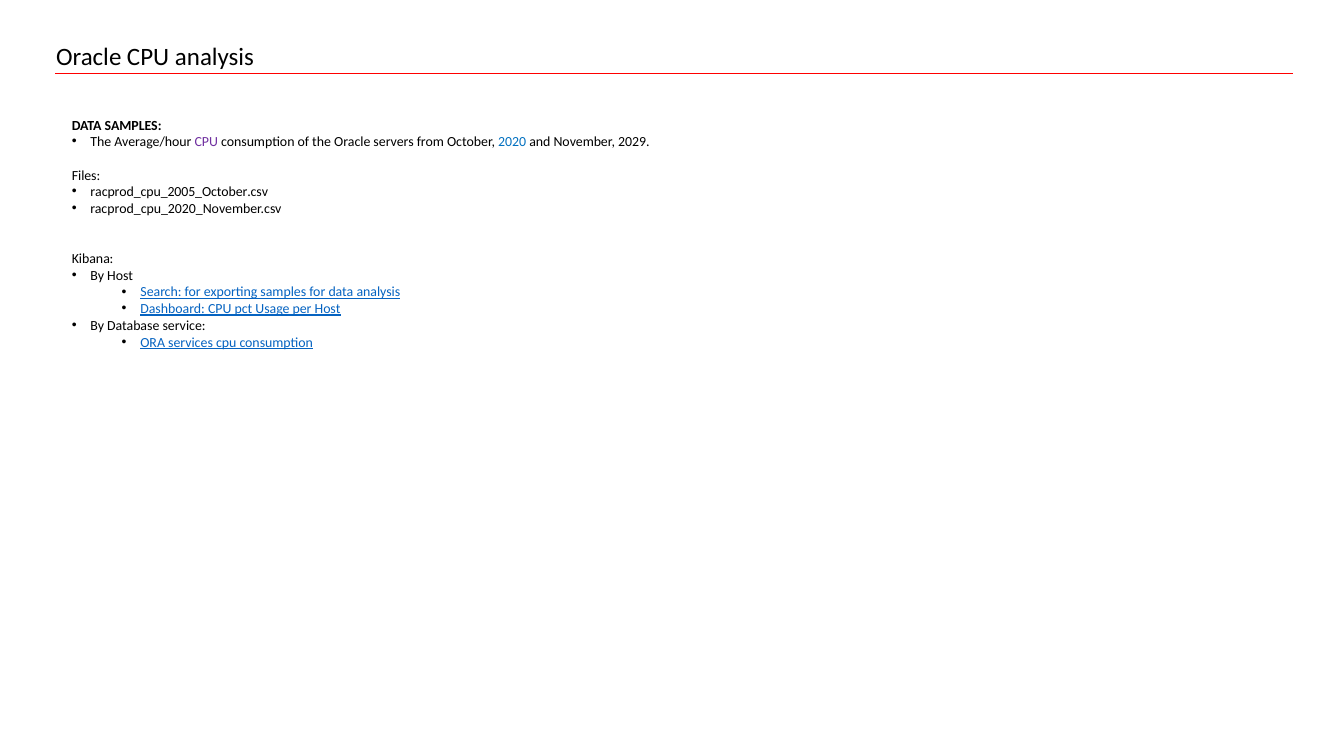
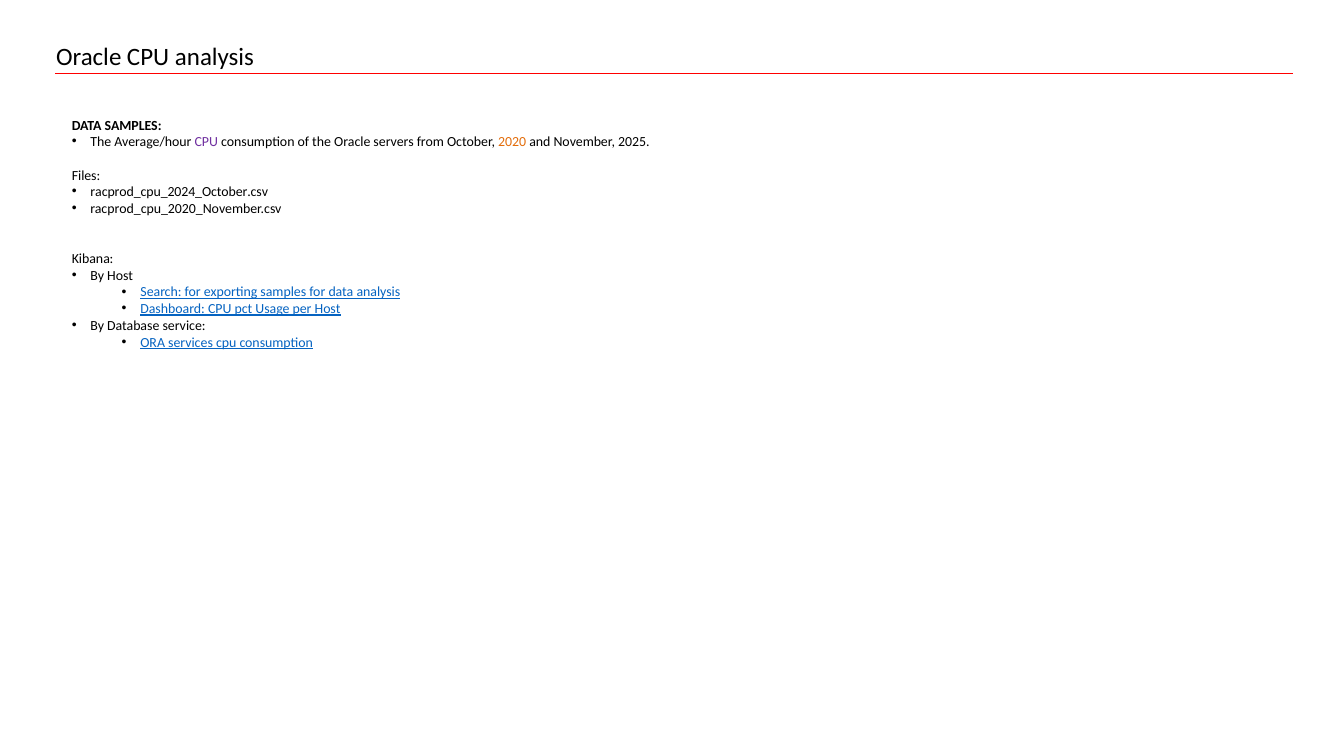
2020 colour: blue -> orange
2029: 2029 -> 2025
racprod_cpu_2005_October.csv: racprod_cpu_2005_October.csv -> racprod_cpu_2024_October.csv
